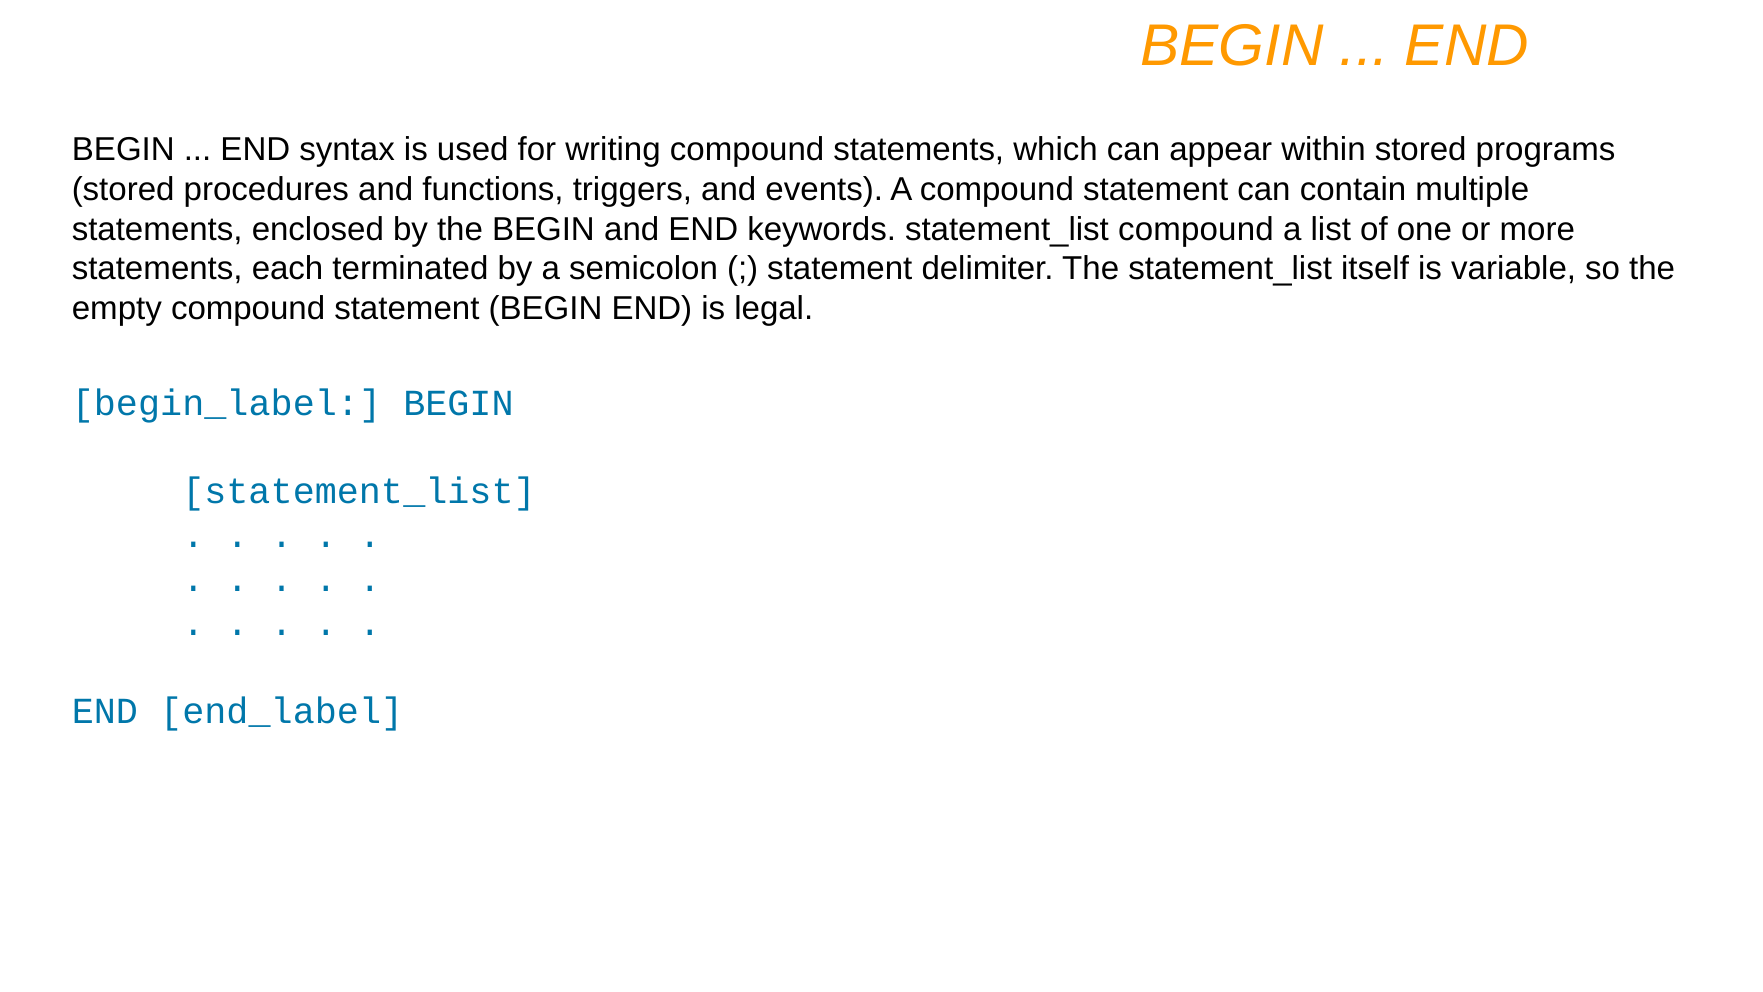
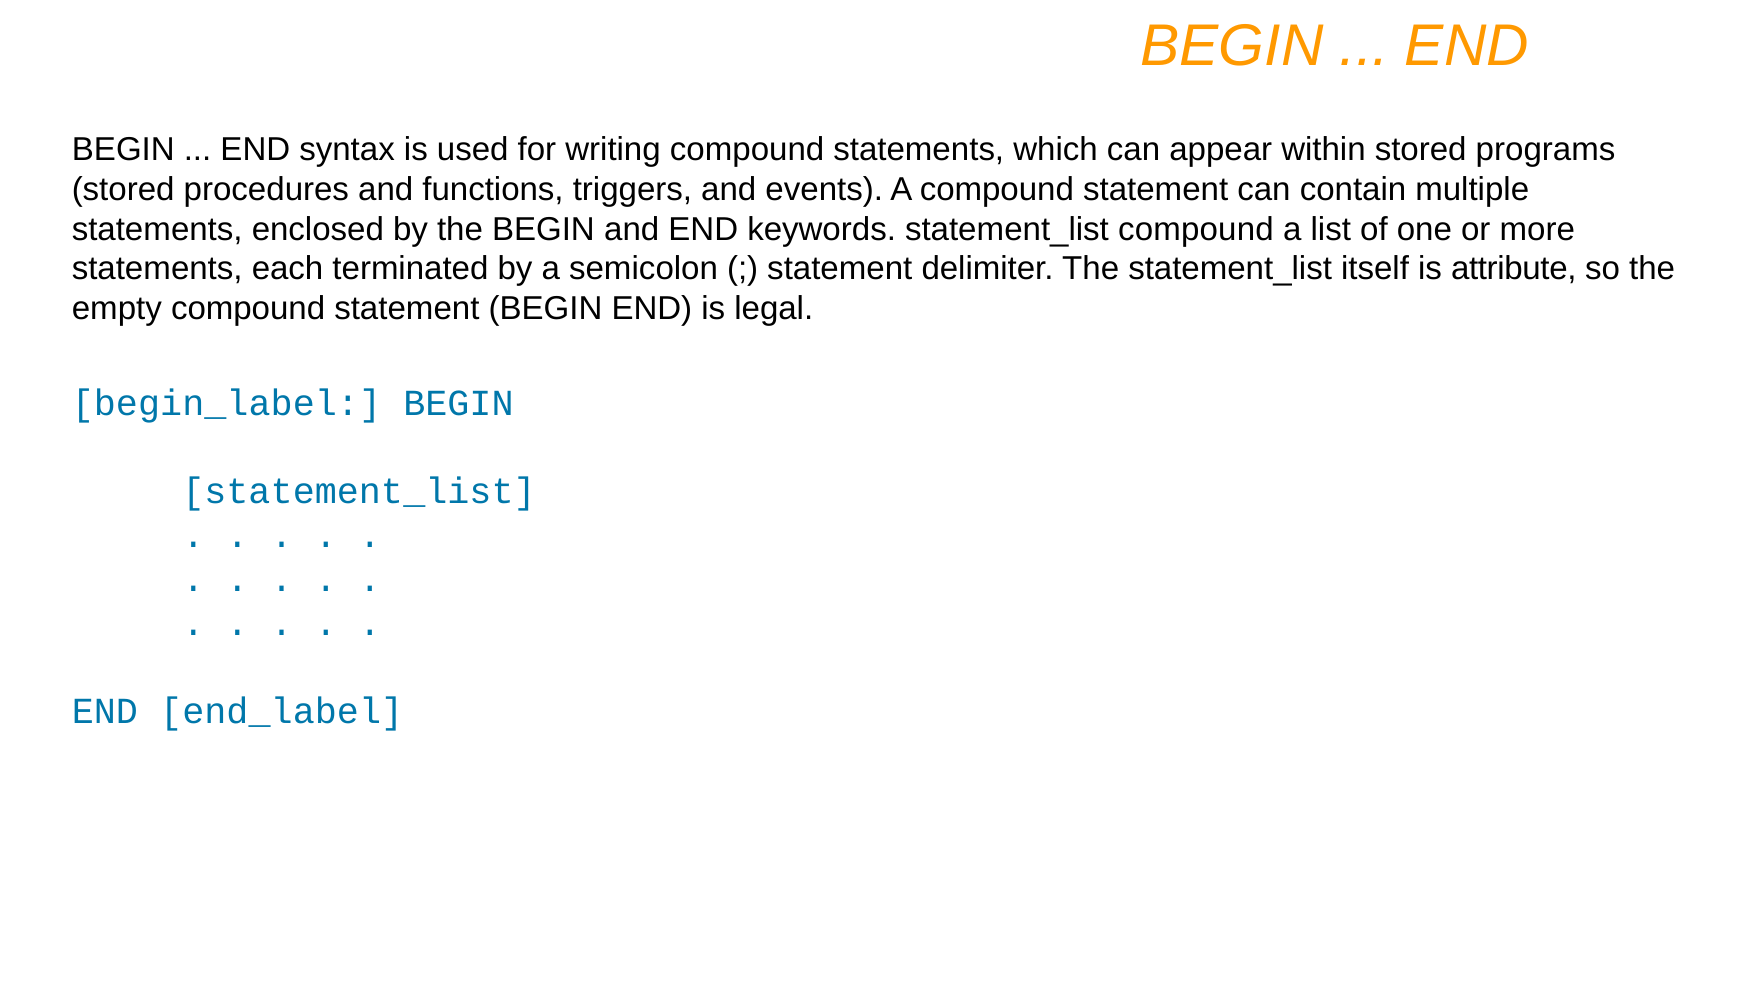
variable: variable -> attribute
